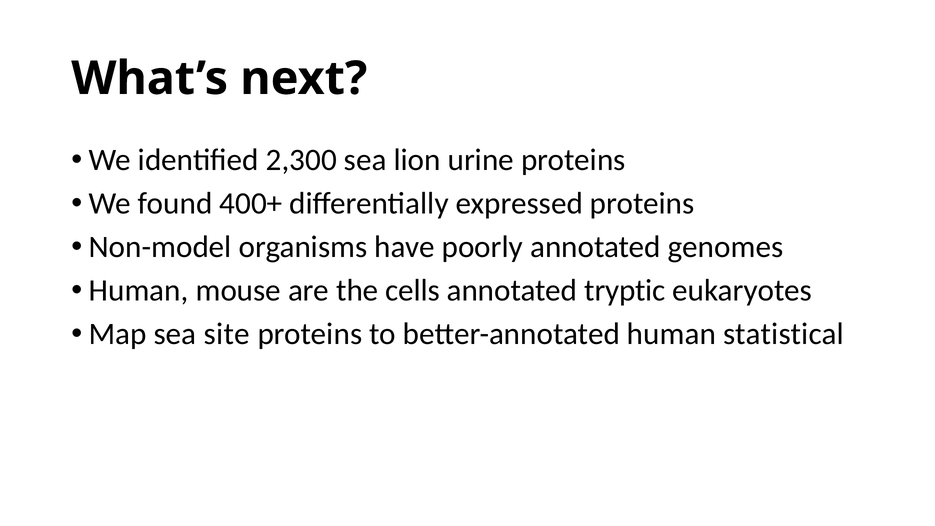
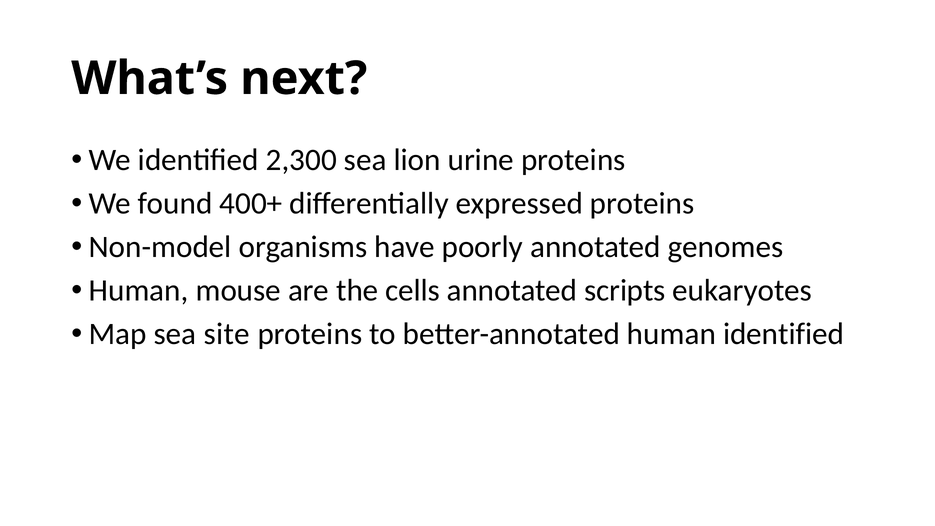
tryptic: tryptic -> scripts
human statistical: statistical -> identified
